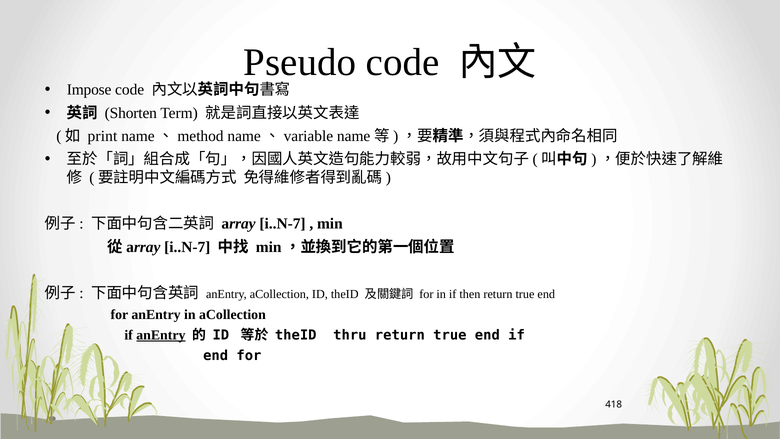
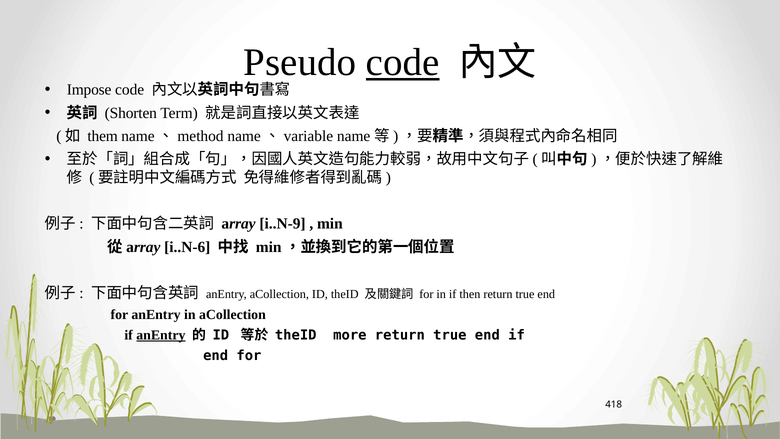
code at (403, 62) underline: none -> present
print: print -> them
array i..N-7: i..N-7 -> i..N-9
i..N-7 at (187, 247): i..N-7 -> i..N-6
thru: thru -> more
